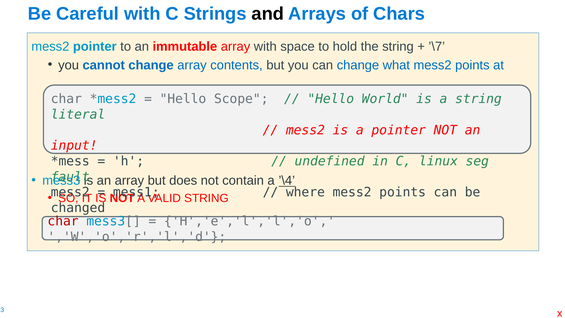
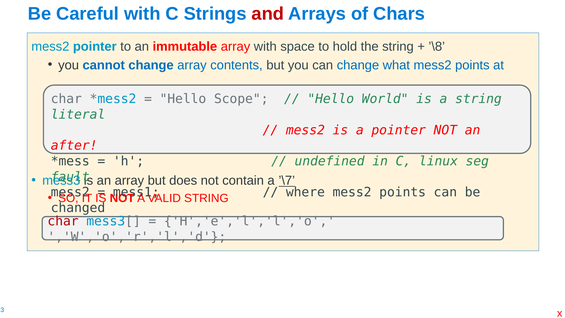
and colour: black -> red
’\7: ’\7 -> ’\8
input: input -> after
’\4: ’\4 -> ’\7
